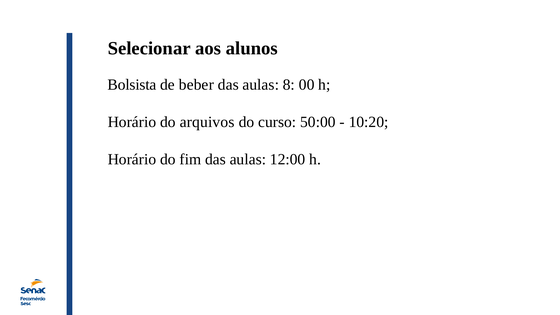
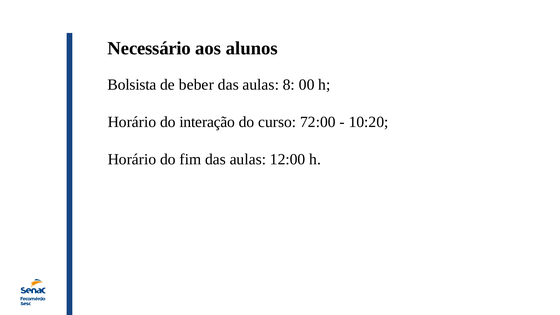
Selecionar: Selecionar -> Necessário
arquivos: arquivos -> interação
50:00: 50:00 -> 72:00
